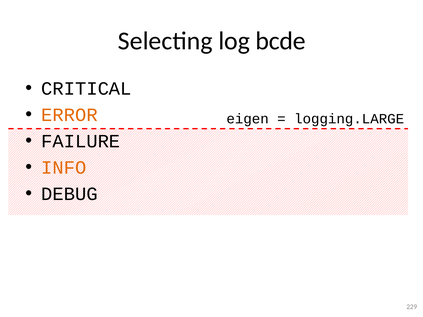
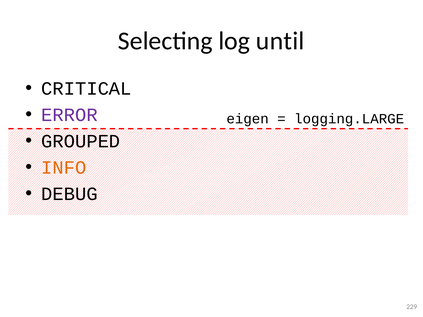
bcde: bcde -> until
ERROR colour: orange -> purple
FAILURE: FAILURE -> GROUPED
